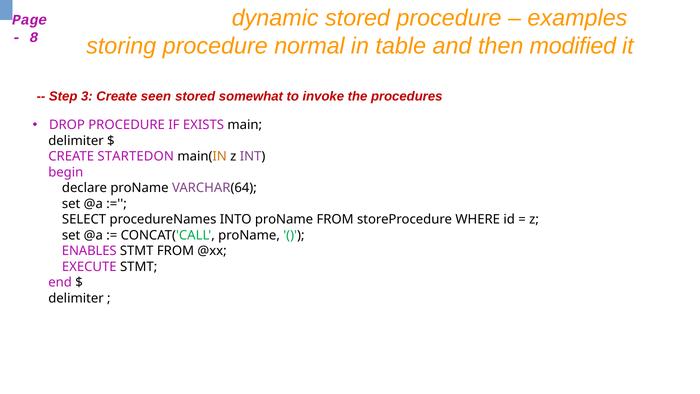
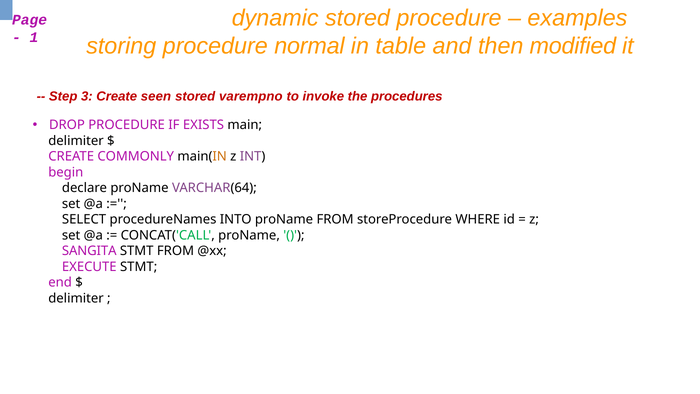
8: 8 -> 1
somewhat: somewhat -> varempno
STARTEDON: STARTEDON -> COMMONLY
ENABLES: ENABLES -> SANGITA
